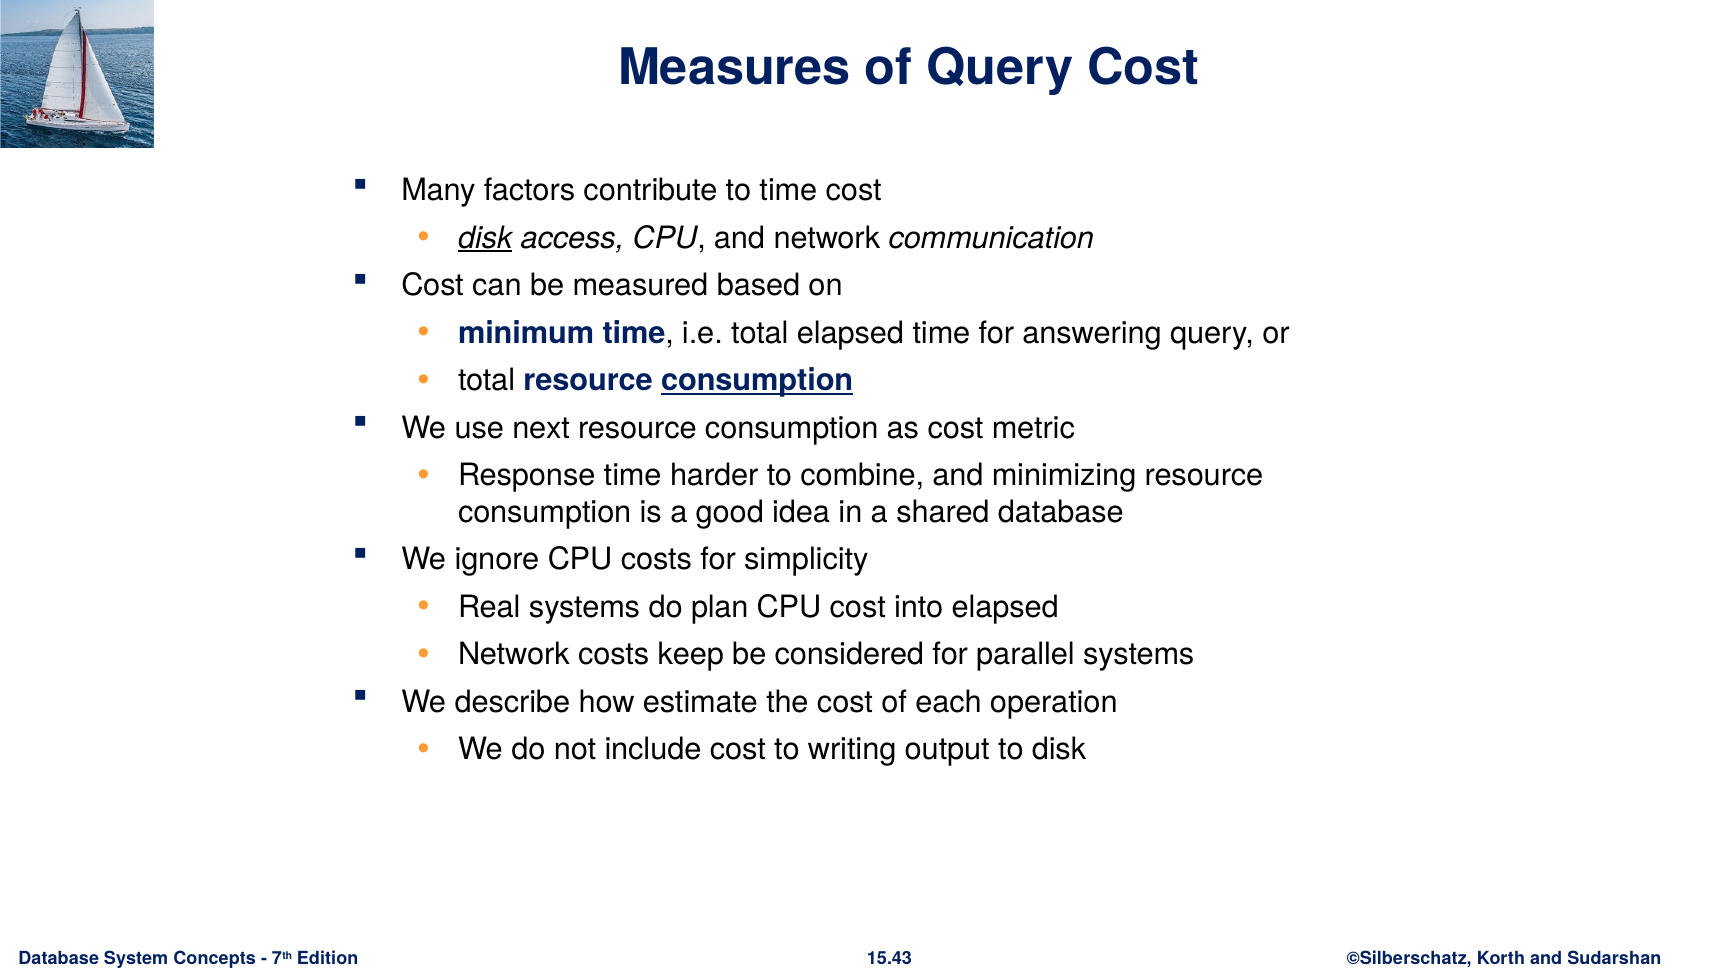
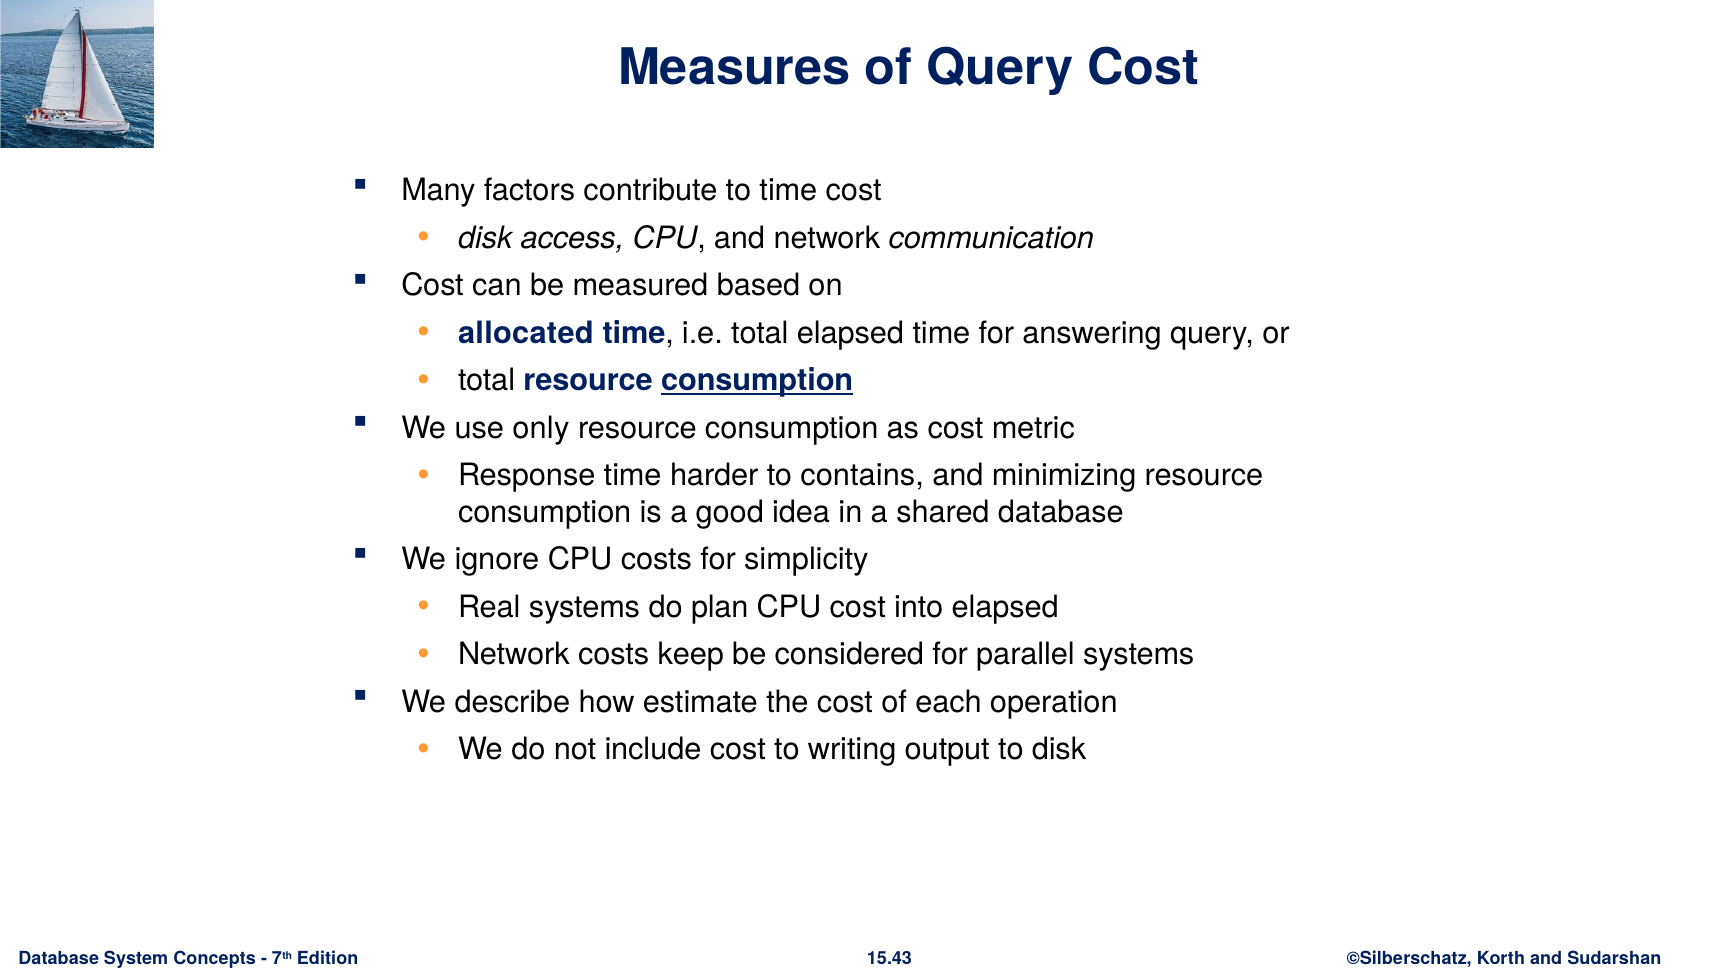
disk at (485, 238) underline: present -> none
minimum: minimum -> allocated
next: next -> only
combine: combine -> contains
